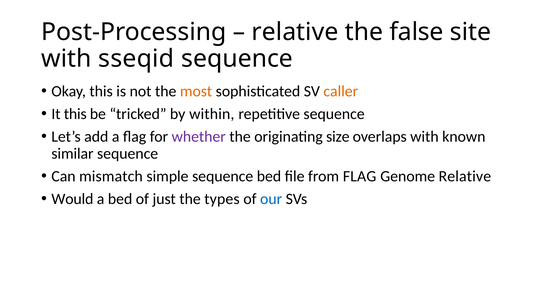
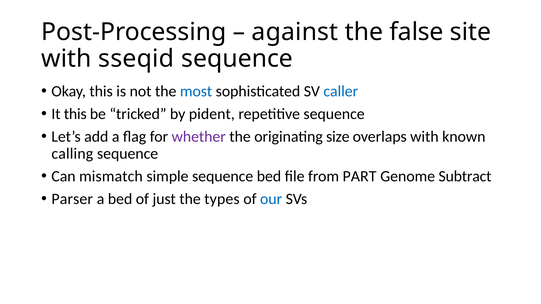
relative at (295, 32): relative -> against
most colour: orange -> blue
caller colour: orange -> blue
within: within -> pident
similar: similar -> calling
from FLAG: FLAG -> PART
Genome Relative: Relative -> Subtract
Would: Would -> Parser
